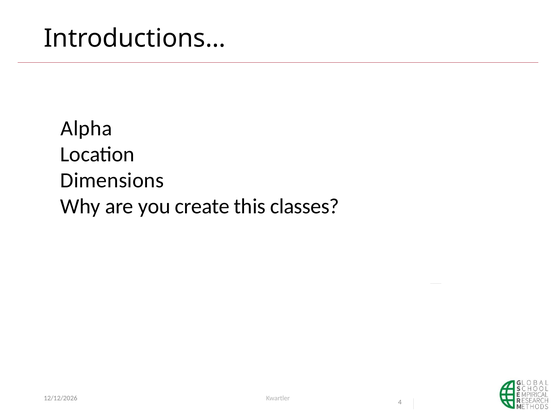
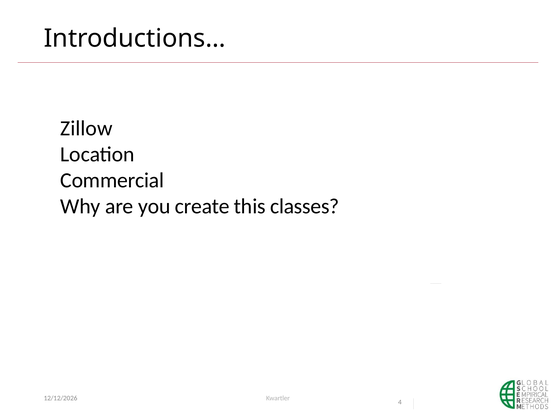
Alpha: Alpha -> Zillow
Dimensions: Dimensions -> Commercial
